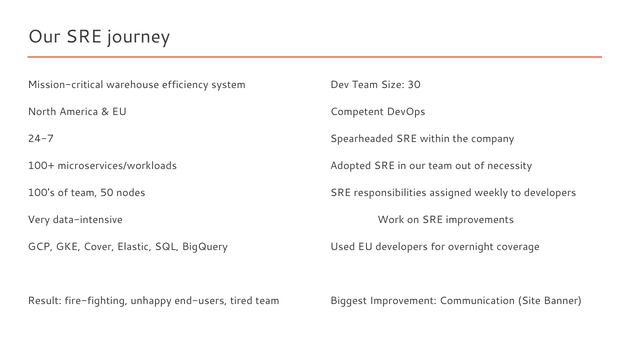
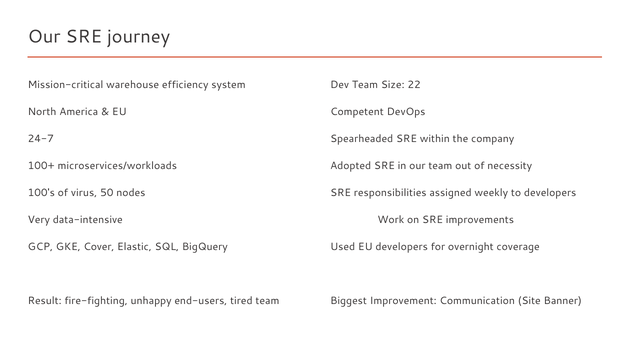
30: 30 -> 22
of team: team -> virus
